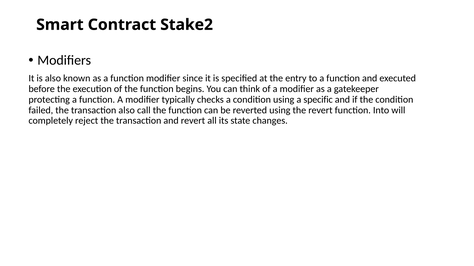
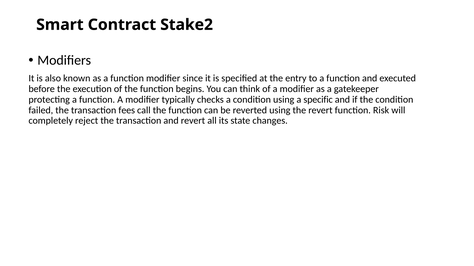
transaction also: also -> fees
Into: Into -> Risk
